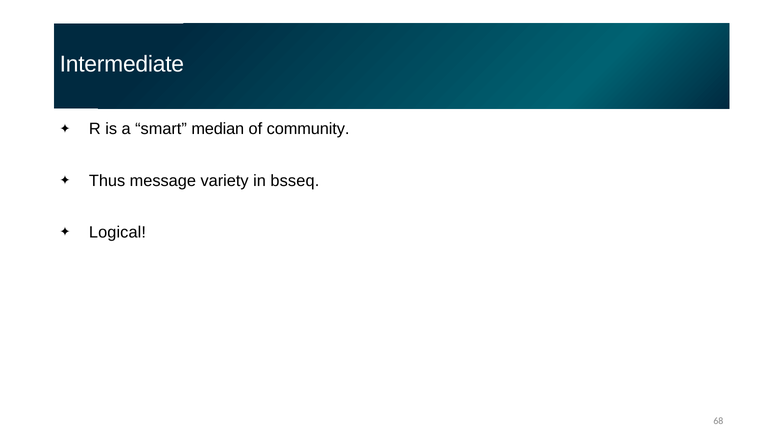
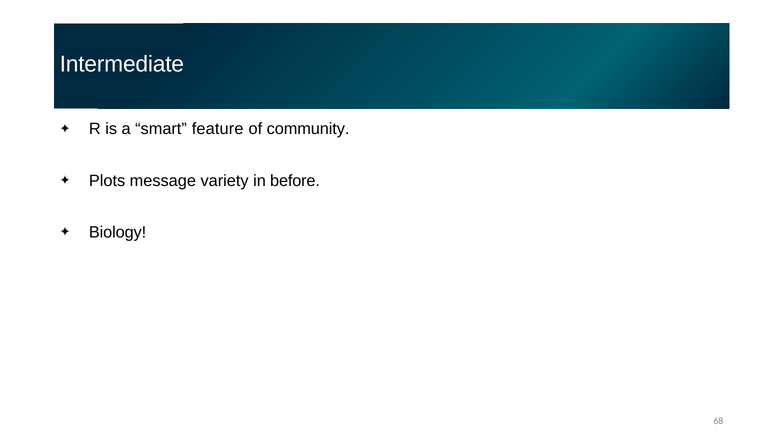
median: median -> feature
Thus: Thus -> Plots
bsseq: bsseq -> before
Logical: Logical -> Biology
